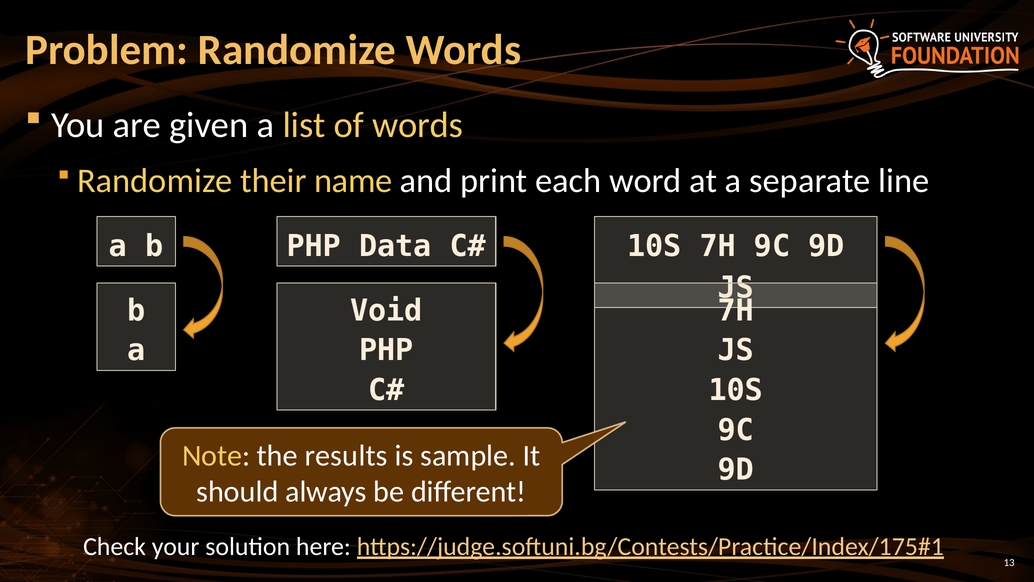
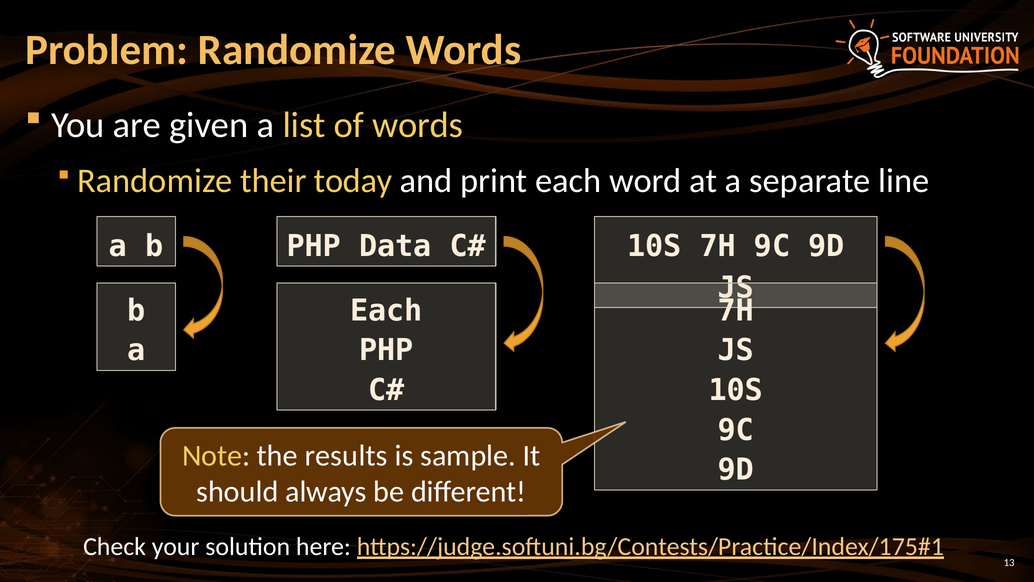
name: name -> today
Void at (386, 311): Void -> Each
